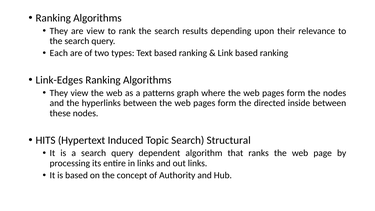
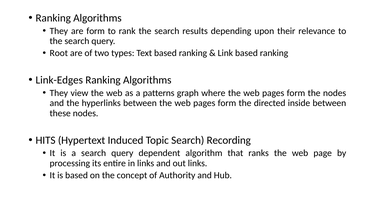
are view: view -> form
Each: Each -> Root
Structural: Structural -> Recording
